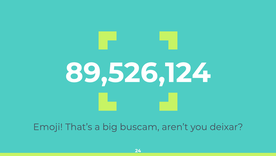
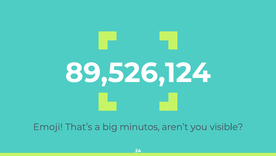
buscam: buscam -> minutos
deixar: deixar -> visible
